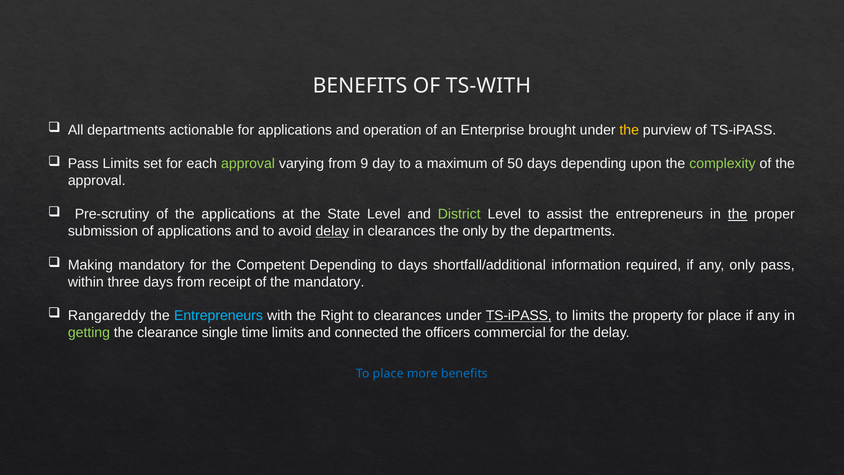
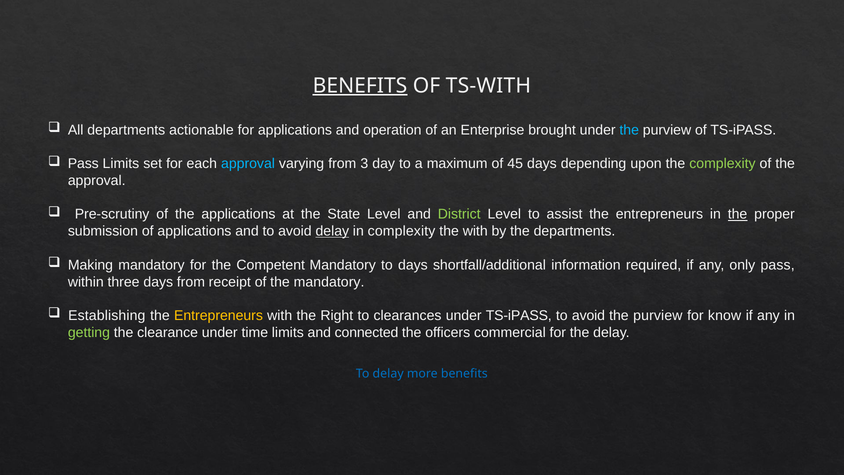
BENEFITS at (360, 86) underline: none -> present
the at (629, 130) colour: yellow -> light blue
approval at (248, 164) colour: light green -> light blue
9: 9 -> 3
50: 50 -> 45
in clearances: clearances -> complexity
the only: only -> with
Competent Depending: Depending -> Mandatory
Rangareddy: Rangareddy -> Establishing
Entrepreneurs at (219, 315) colour: light blue -> yellow
TS-iPASS at (519, 315) underline: present -> none
limits at (588, 315): limits -> avoid
property at (658, 315): property -> purview
for place: place -> know
clearance single: single -> under
To place: place -> delay
